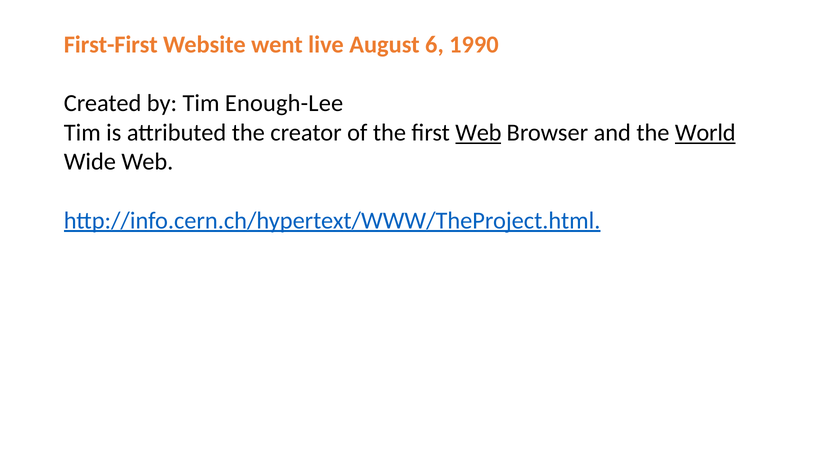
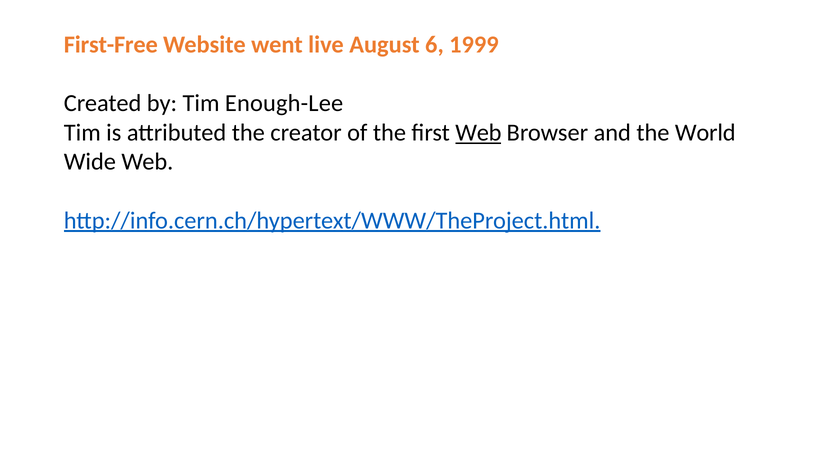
First-First: First-First -> First-Free
1990: 1990 -> 1999
World underline: present -> none
